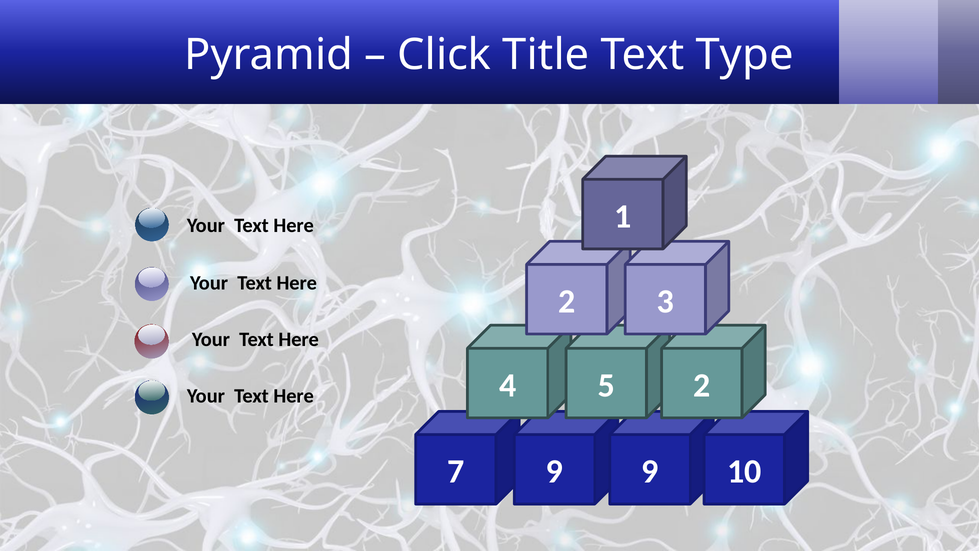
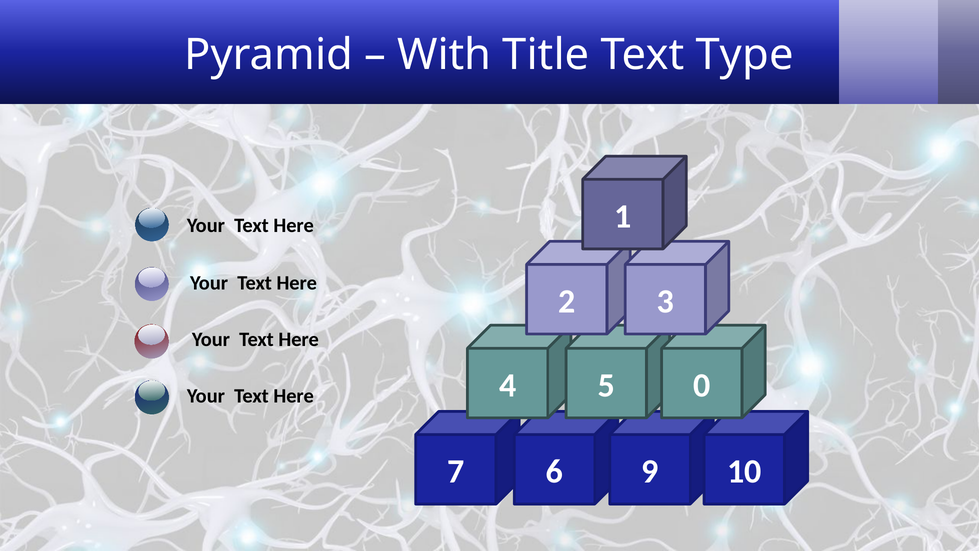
Click: Click -> With
5 2: 2 -> 0
7 9: 9 -> 6
